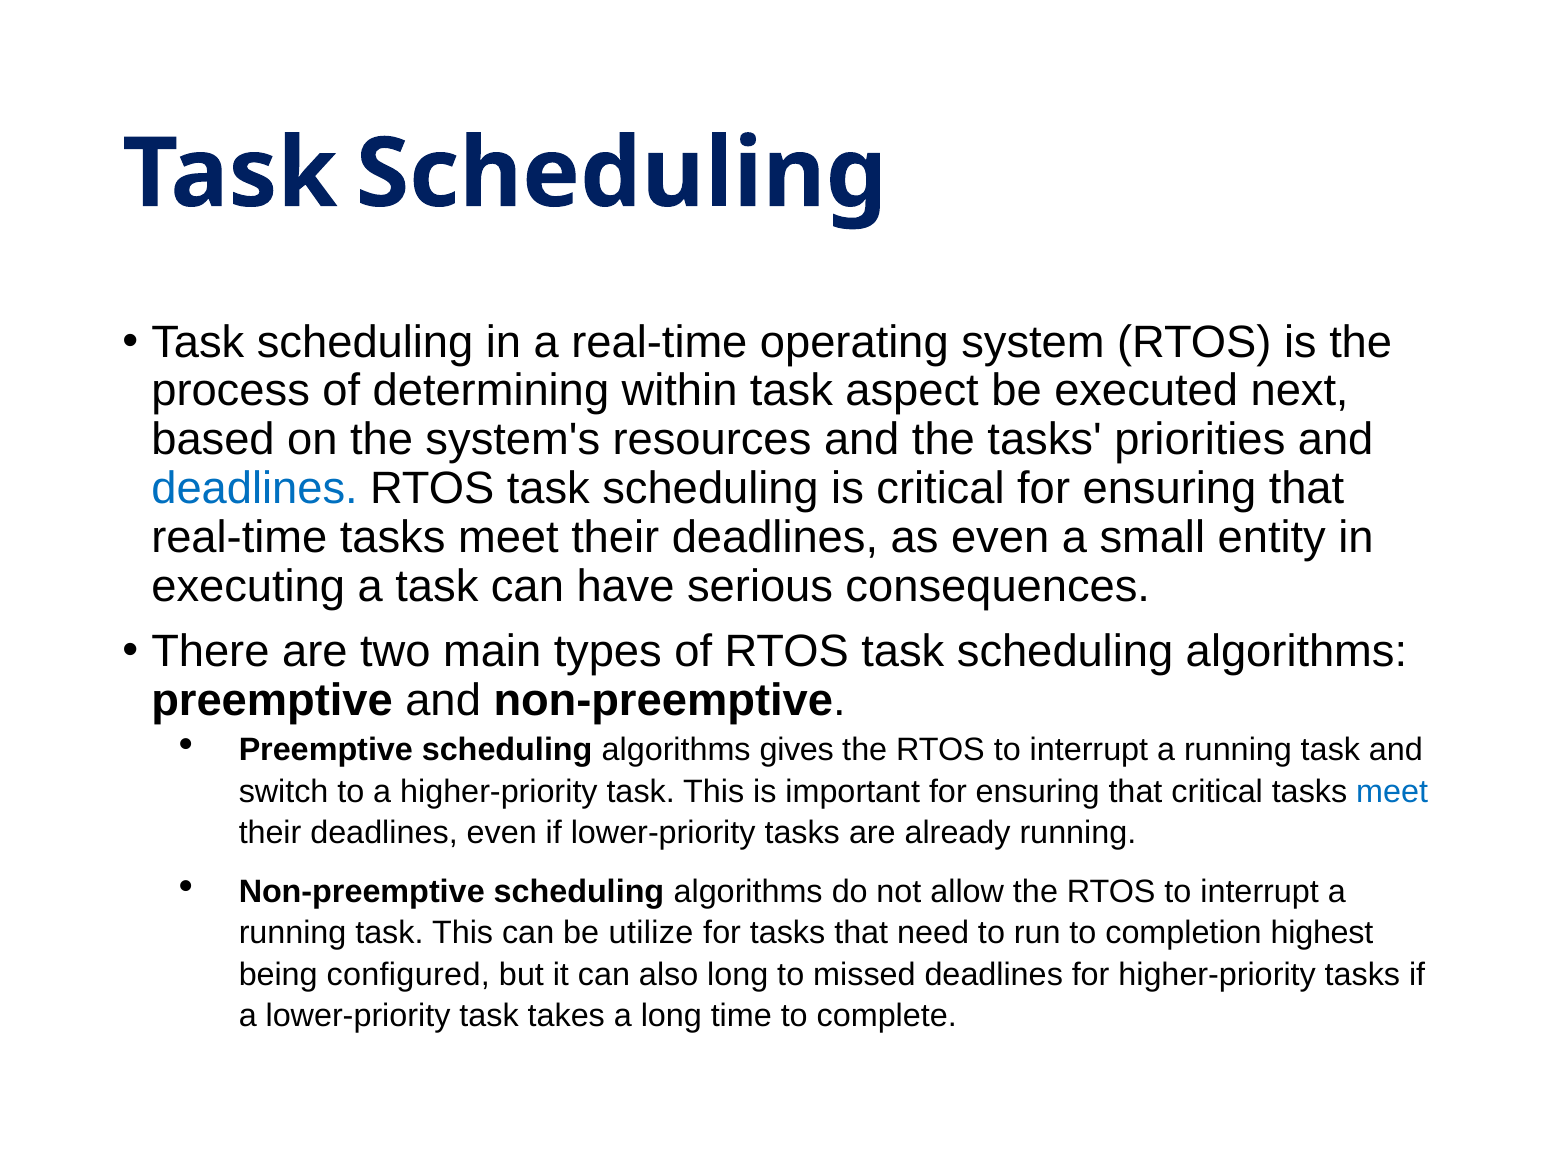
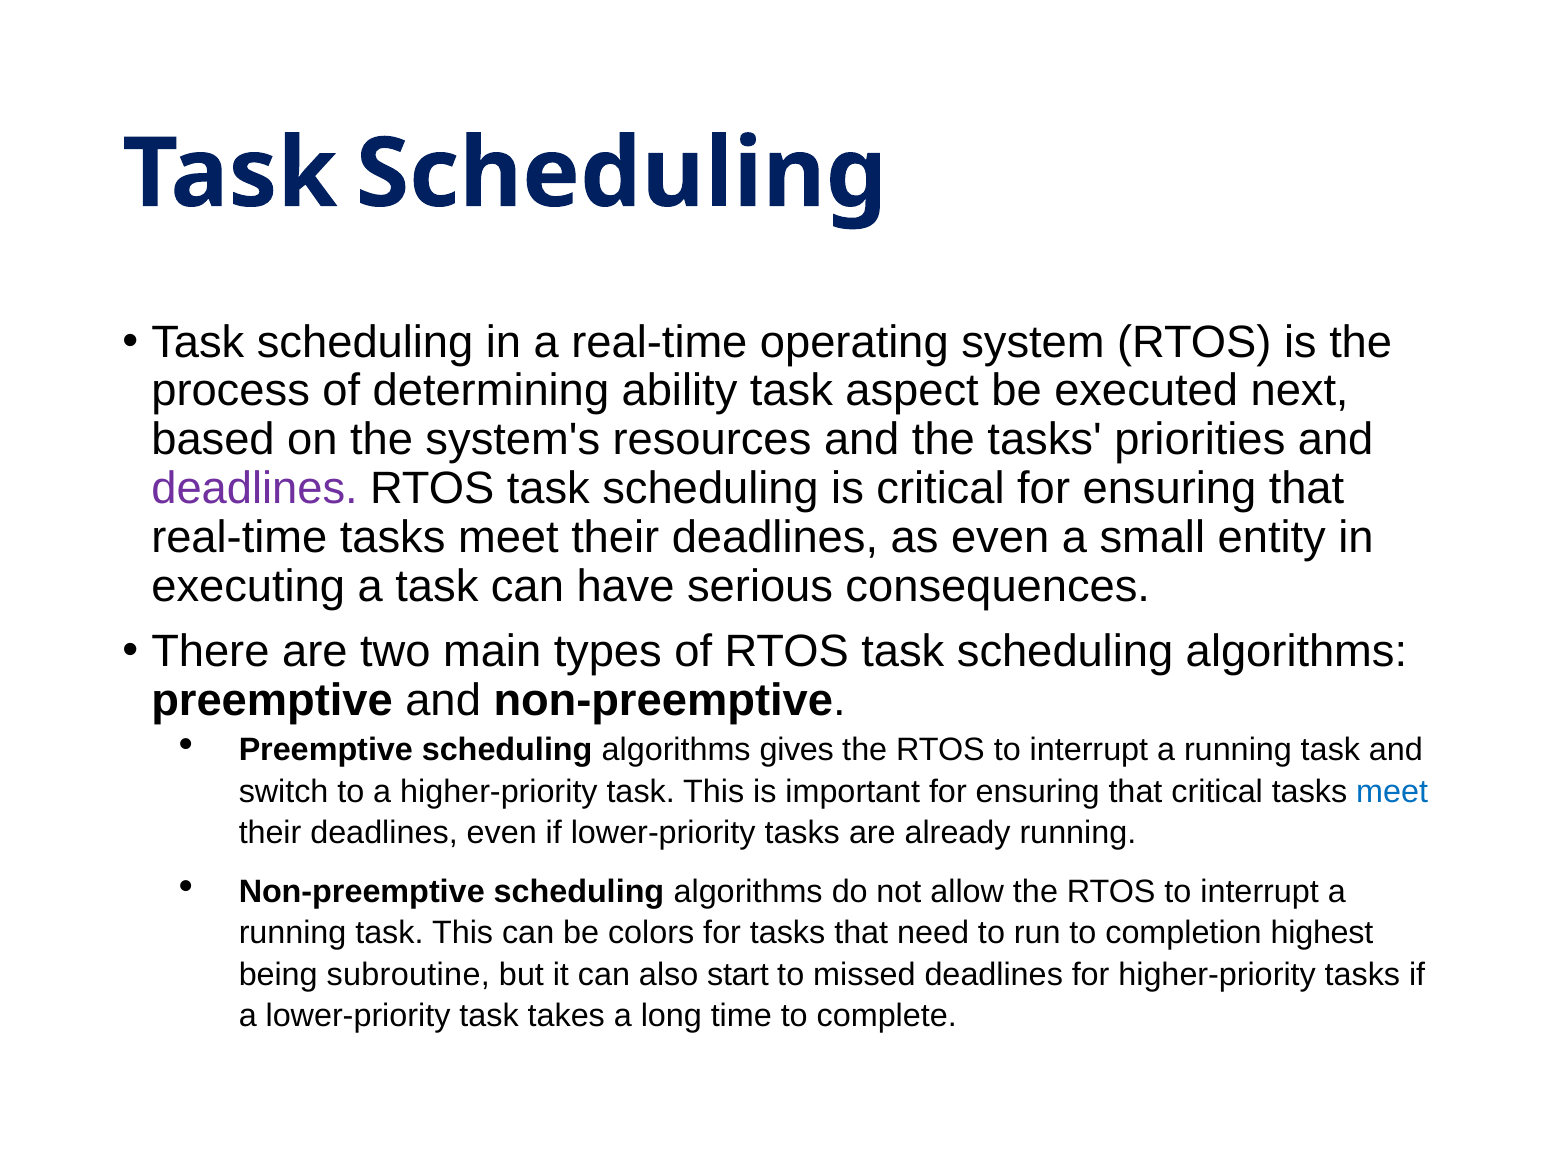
within: within -> ability
deadlines at (255, 489) colour: blue -> purple
utilize: utilize -> colors
configured: configured -> subroutine
also long: long -> start
